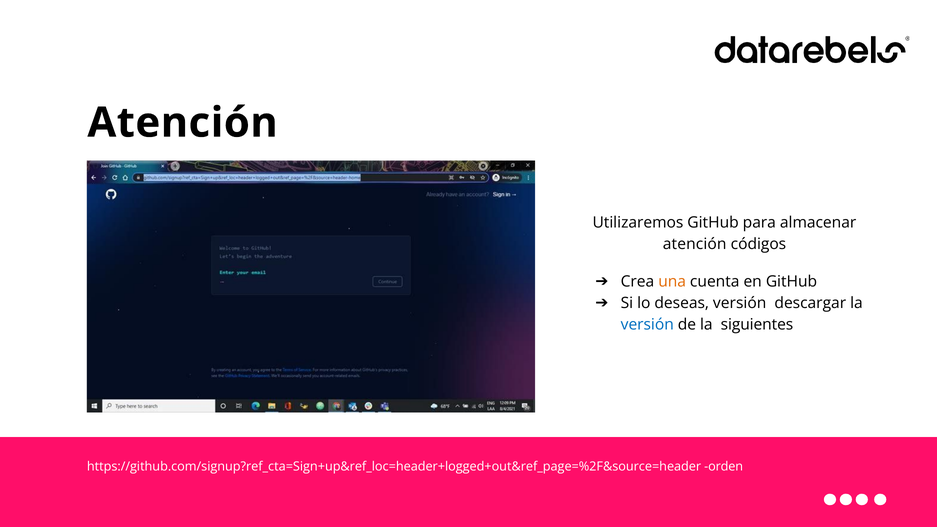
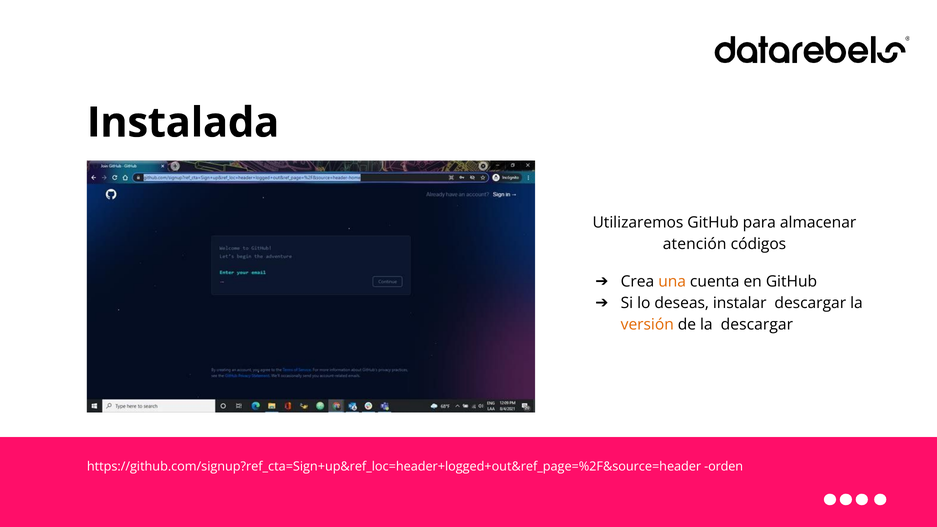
Atención at (183, 123): Atención -> Instalada
deseas versión: versión -> instalar
versión at (647, 324) colour: blue -> orange
la siguientes: siguientes -> descargar
